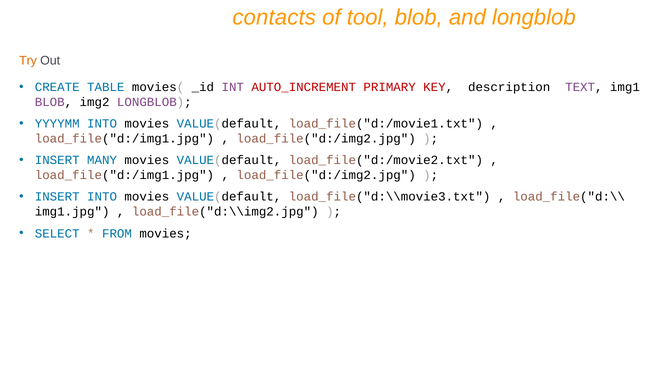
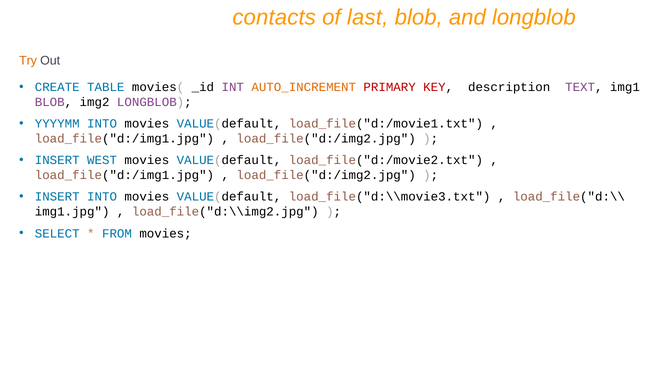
tool: tool -> last
AUTO_INCREMENT colour: red -> orange
MANY: MANY -> WEST
